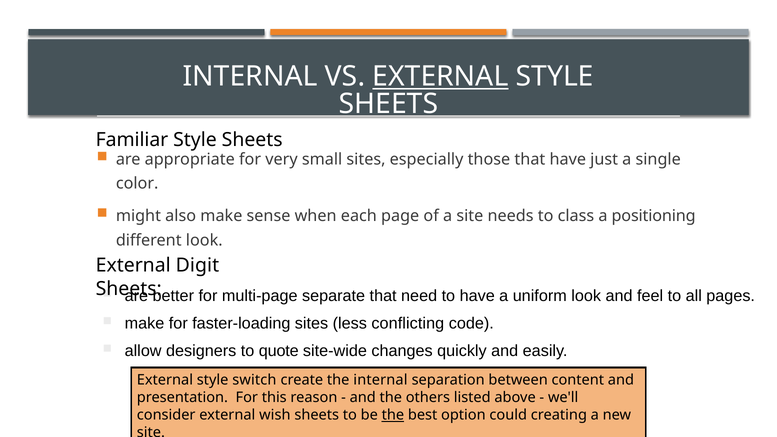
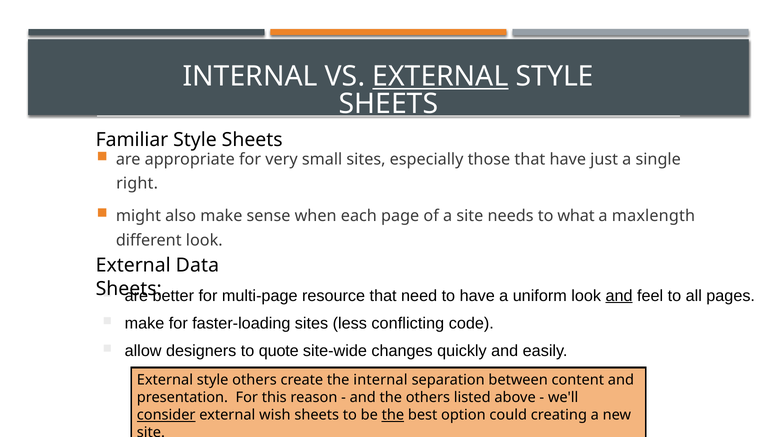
color: color -> right
class: class -> what
positioning: positioning -> maxlength
Digit: Digit -> Data
separate: separate -> resource
and at (619, 296) underline: none -> present
style switch: switch -> others
consider underline: none -> present
